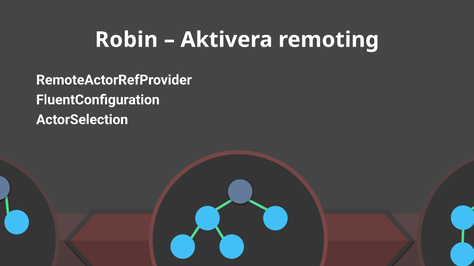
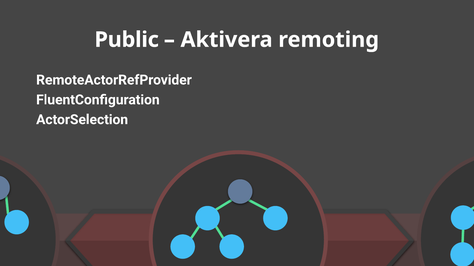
Robin: Robin -> Public
